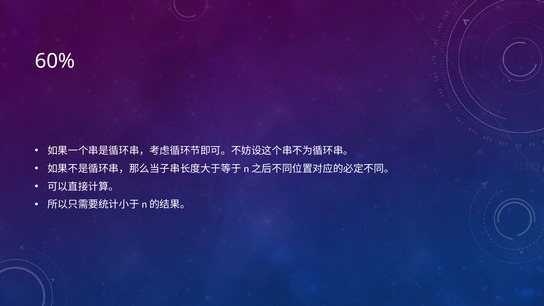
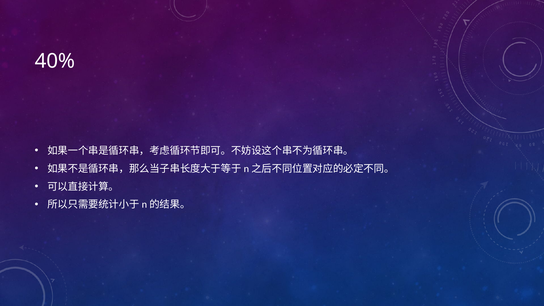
60%: 60% -> 40%
